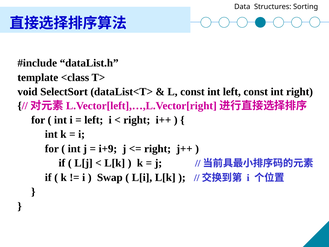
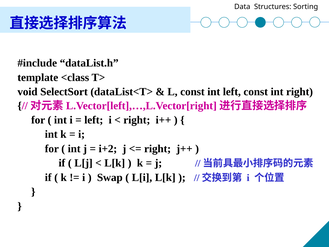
i+9: i+9 -> i+2
